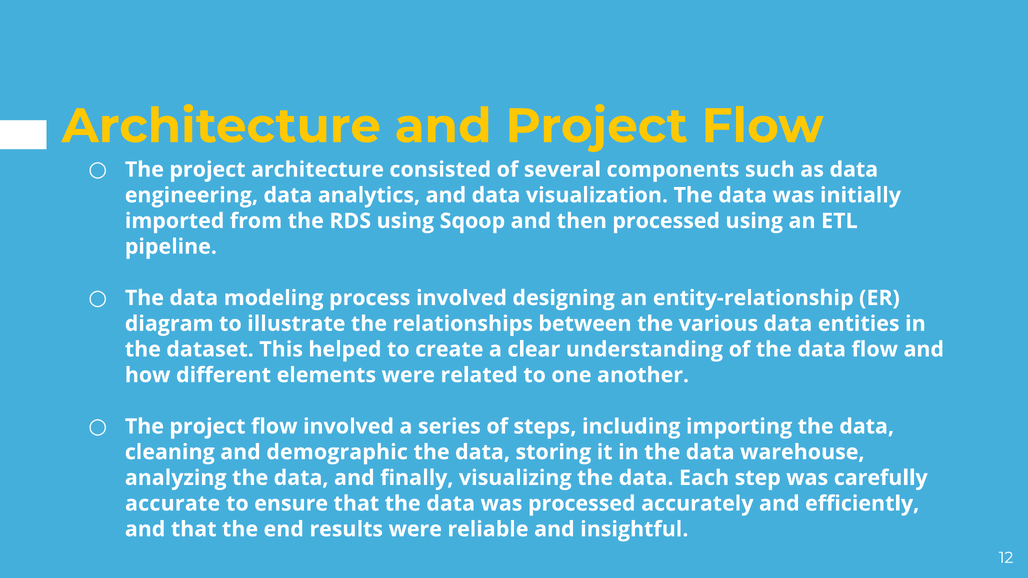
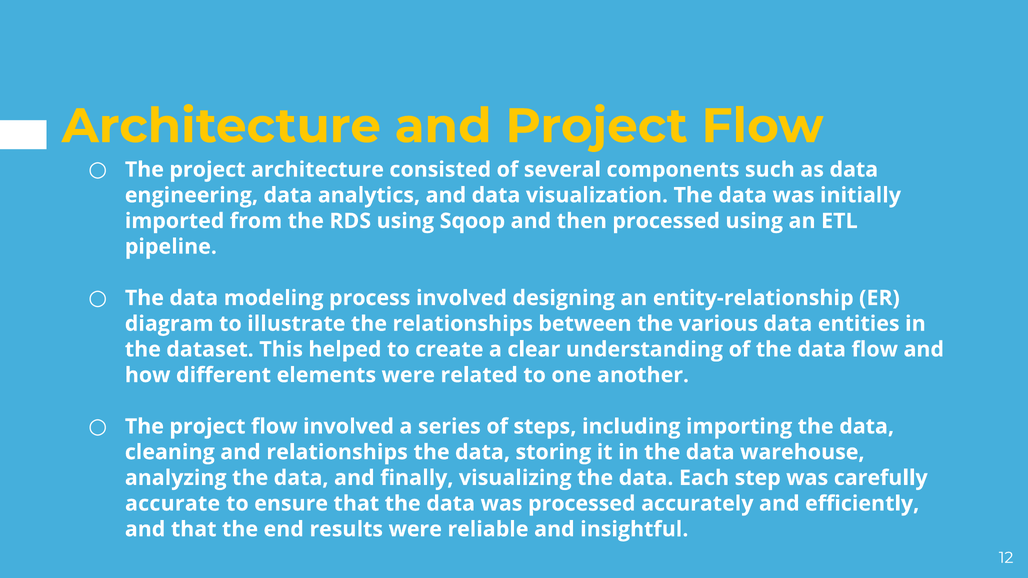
and demographic: demographic -> relationships
